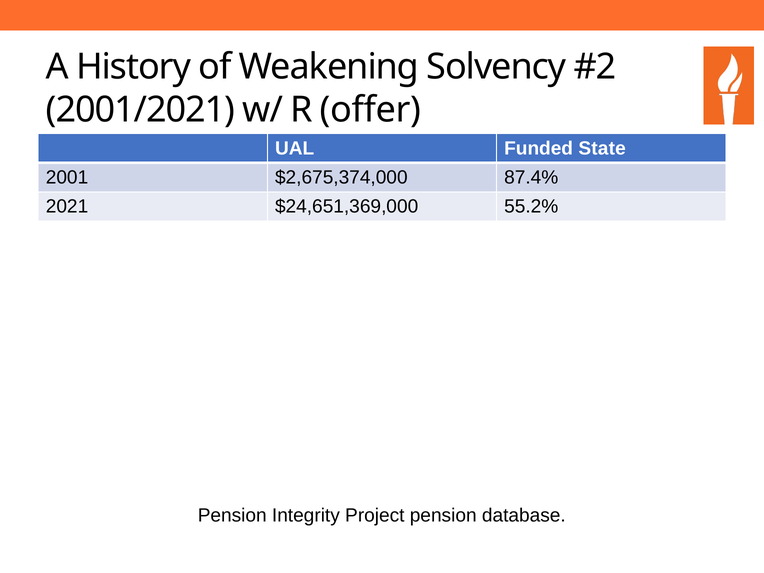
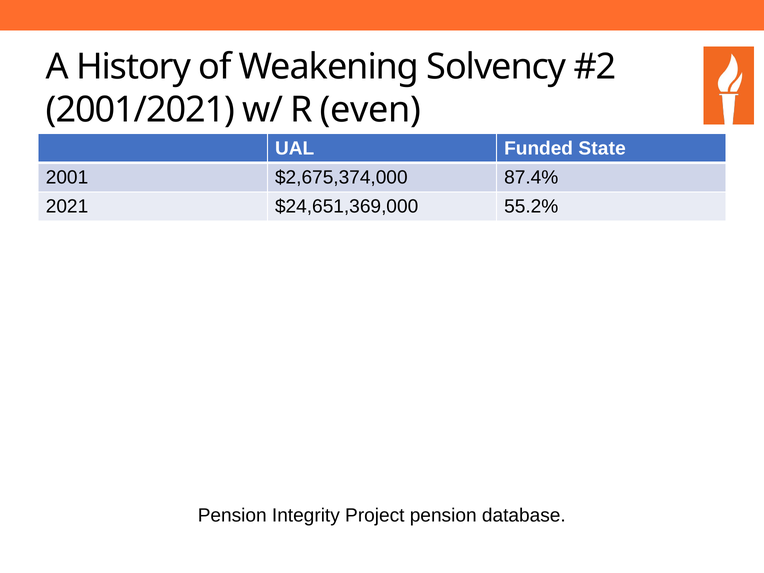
offer: offer -> even
